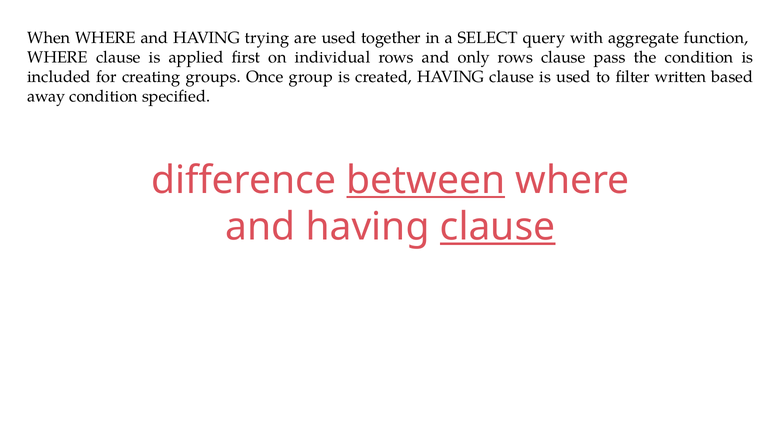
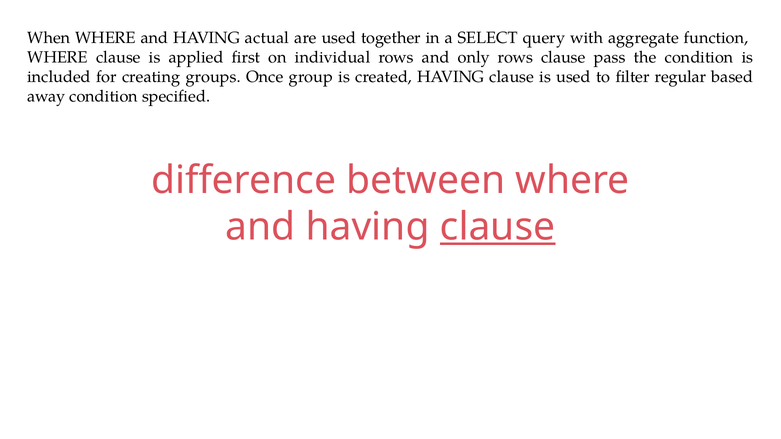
trying: trying -> actual
written: written -> regular
between underline: present -> none
